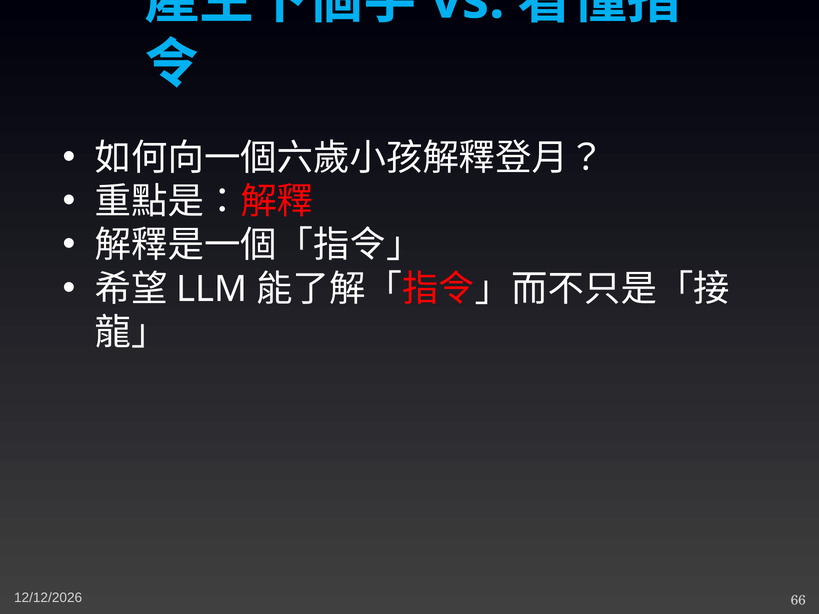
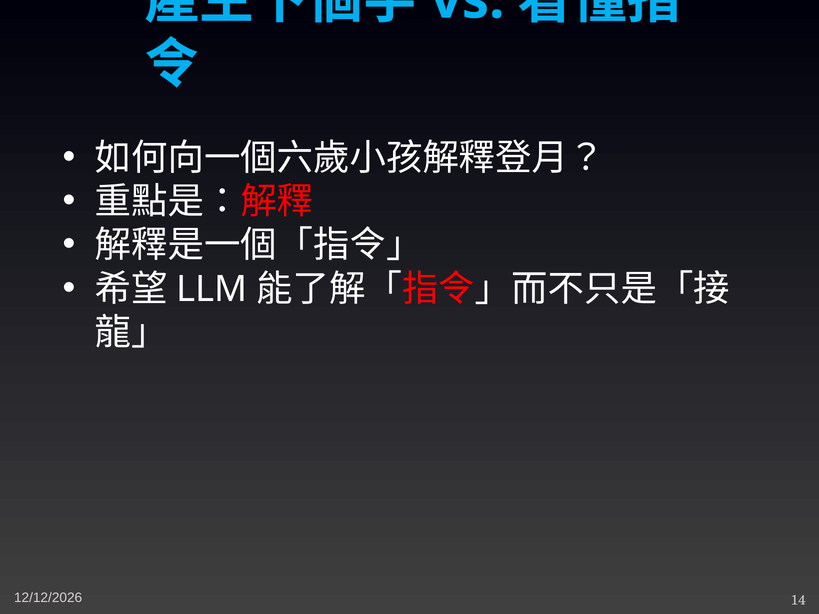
66: 66 -> 14
